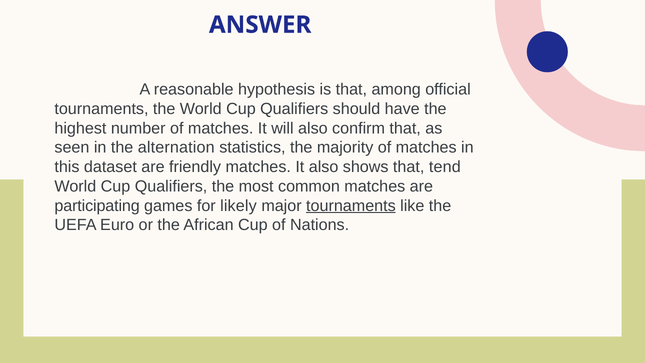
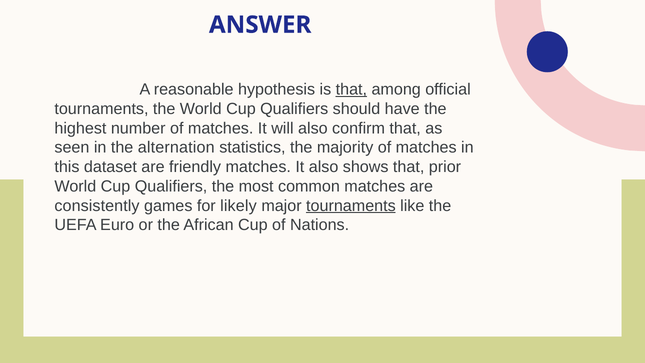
that at (351, 90) underline: none -> present
tend: tend -> prior
participating: participating -> consistently
